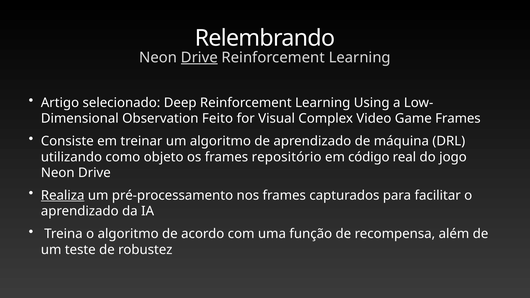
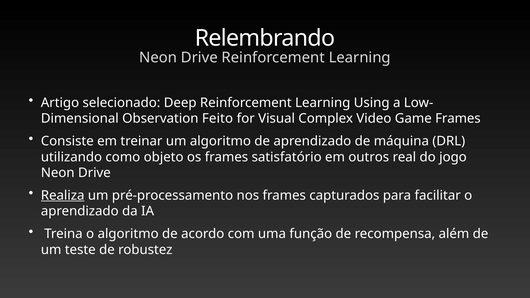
Drive at (199, 57) underline: present -> none
repositório: repositório -> satisfatório
código: código -> outros
